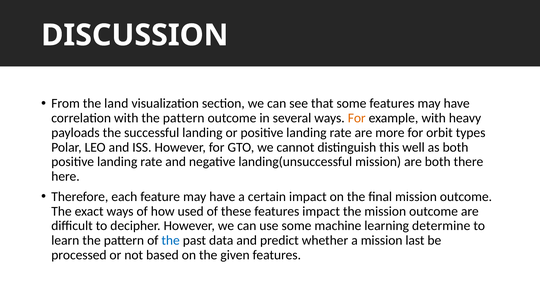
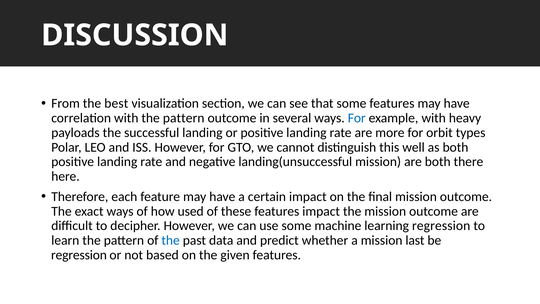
land: land -> best
For at (357, 118) colour: orange -> blue
learning determine: determine -> regression
processed at (79, 255): processed -> regression
